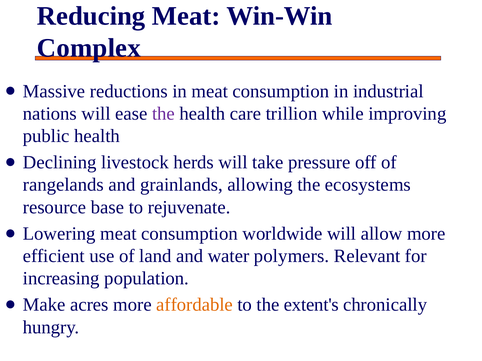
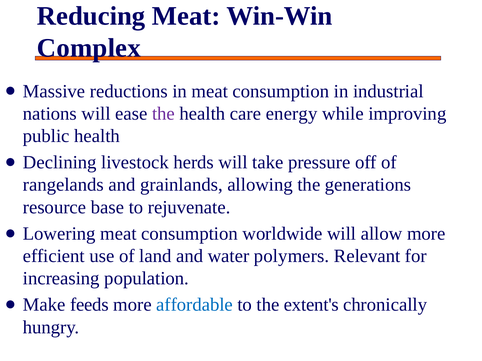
trillion: trillion -> energy
ecosystems: ecosystems -> generations
acres: acres -> feeds
affordable colour: orange -> blue
